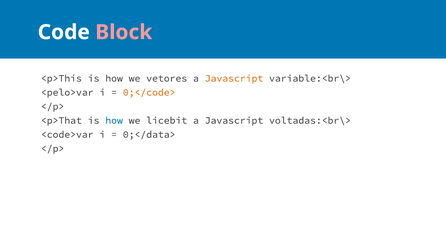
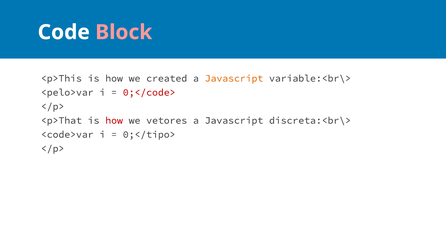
vetores: vetores -> created
0;</code> colour: orange -> red
how at (114, 120) colour: blue -> red
licebit: licebit -> vetores
voltadas:<br\>: voltadas:<br\> -> discreta:<br\>
0;</data>: 0;</data> -> 0;</tipo>
